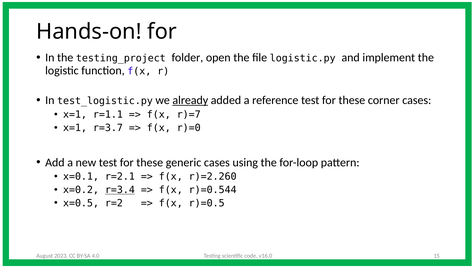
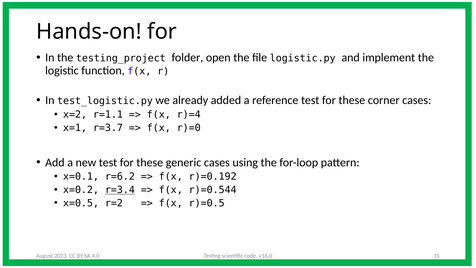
already underline: present -> none
x=1 at (75, 115): x=1 -> x=2
r)=7: r)=7 -> r)=4
r=2.1: r=2.1 -> r=6.2
r)=2.260: r)=2.260 -> r)=0.192
